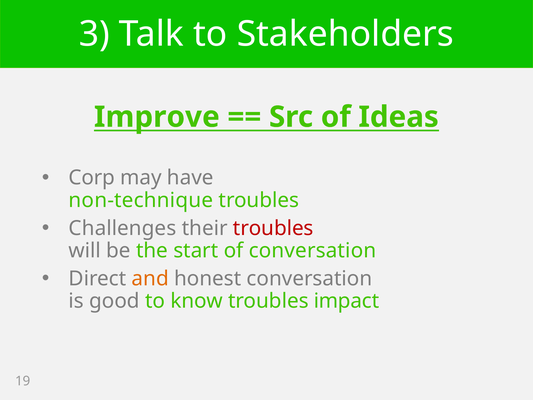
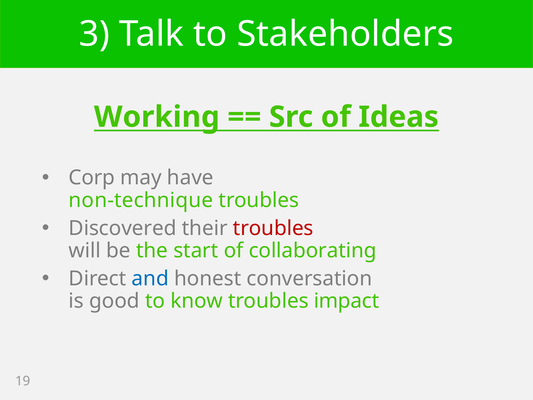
Improve: Improve -> Working
Challenges: Challenges -> Discovered
of conversation: conversation -> collaborating
and colour: orange -> blue
